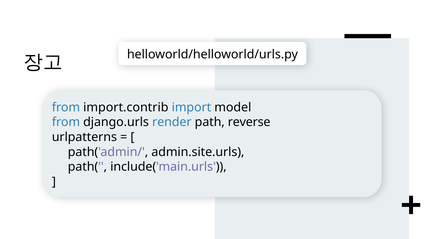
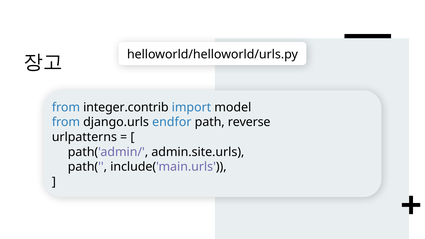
import.contrib: import.contrib -> integer.contrib
render: render -> endfor
